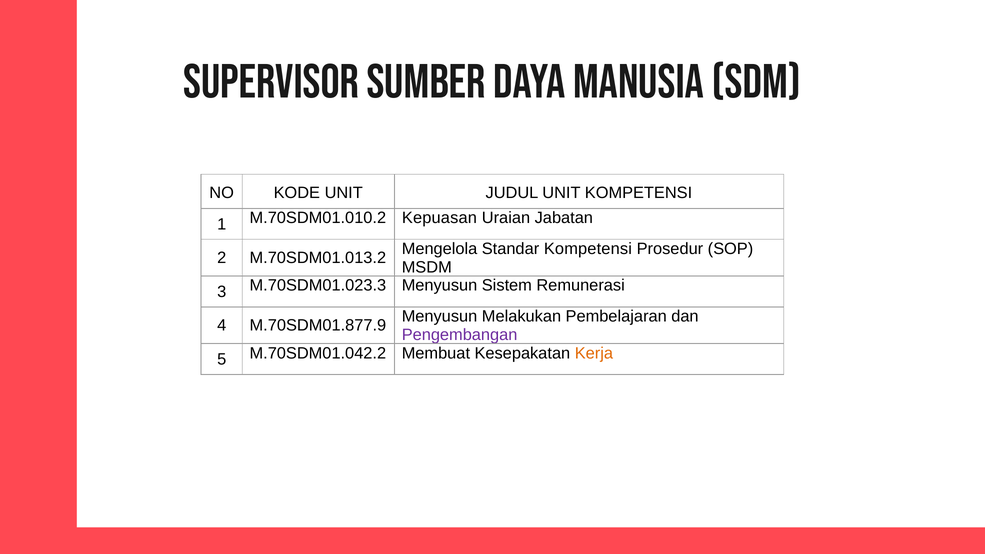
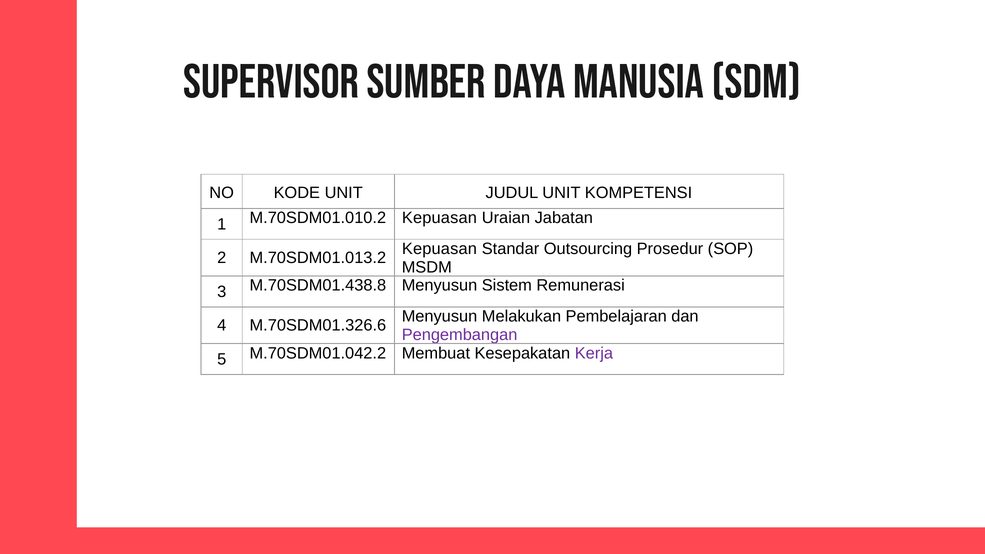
Mengelola at (440, 249): Mengelola -> Kepuasan
Standar Kompetensi: Kompetensi -> Outsourcing
M.70SDM01.023.3: M.70SDM01.023.3 -> M.70SDM01.438.8
M.70SDM01.877.9: M.70SDM01.877.9 -> M.70SDM01.326.6
Kerja colour: orange -> purple
